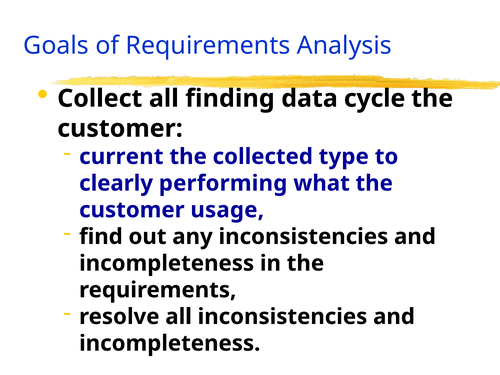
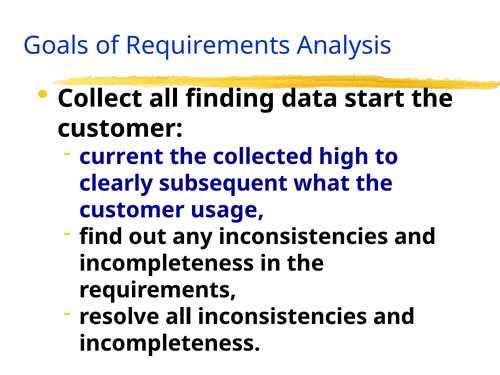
cycle: cycle -> start
type: type -> high
performing: performing -> subsequent
